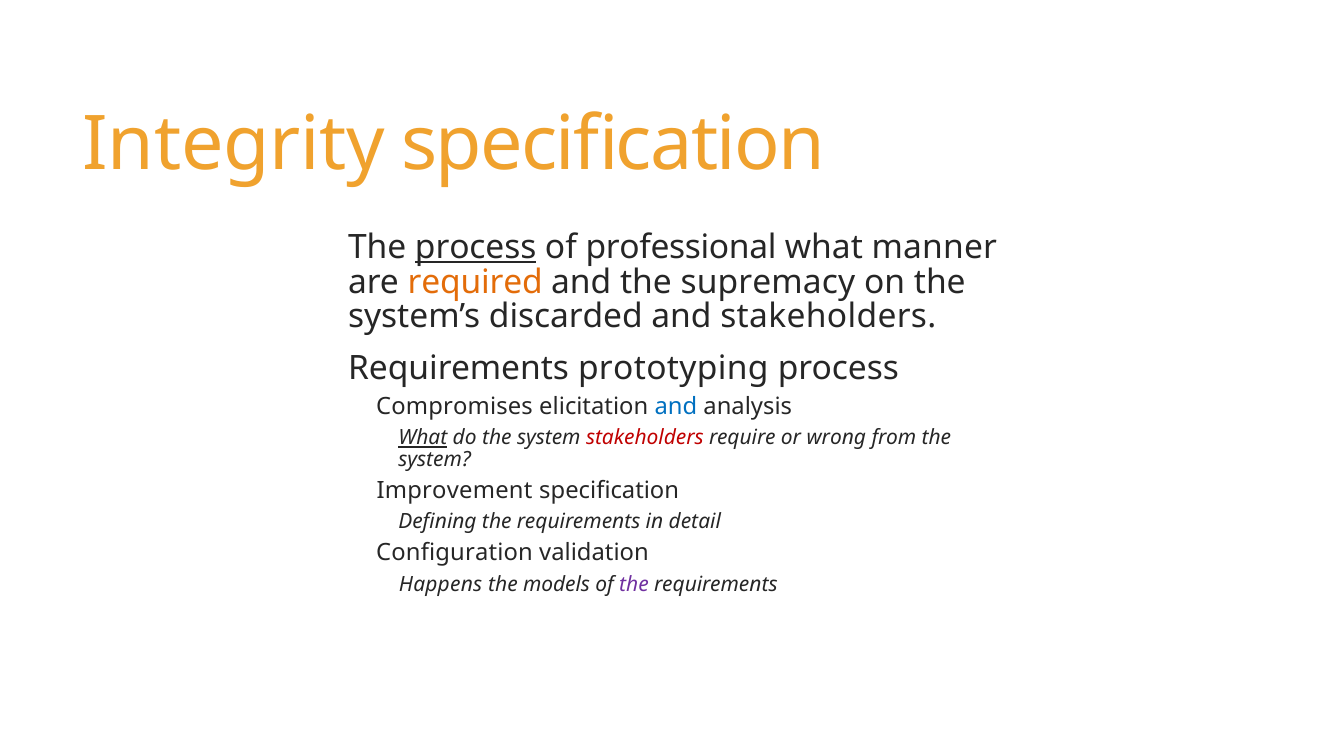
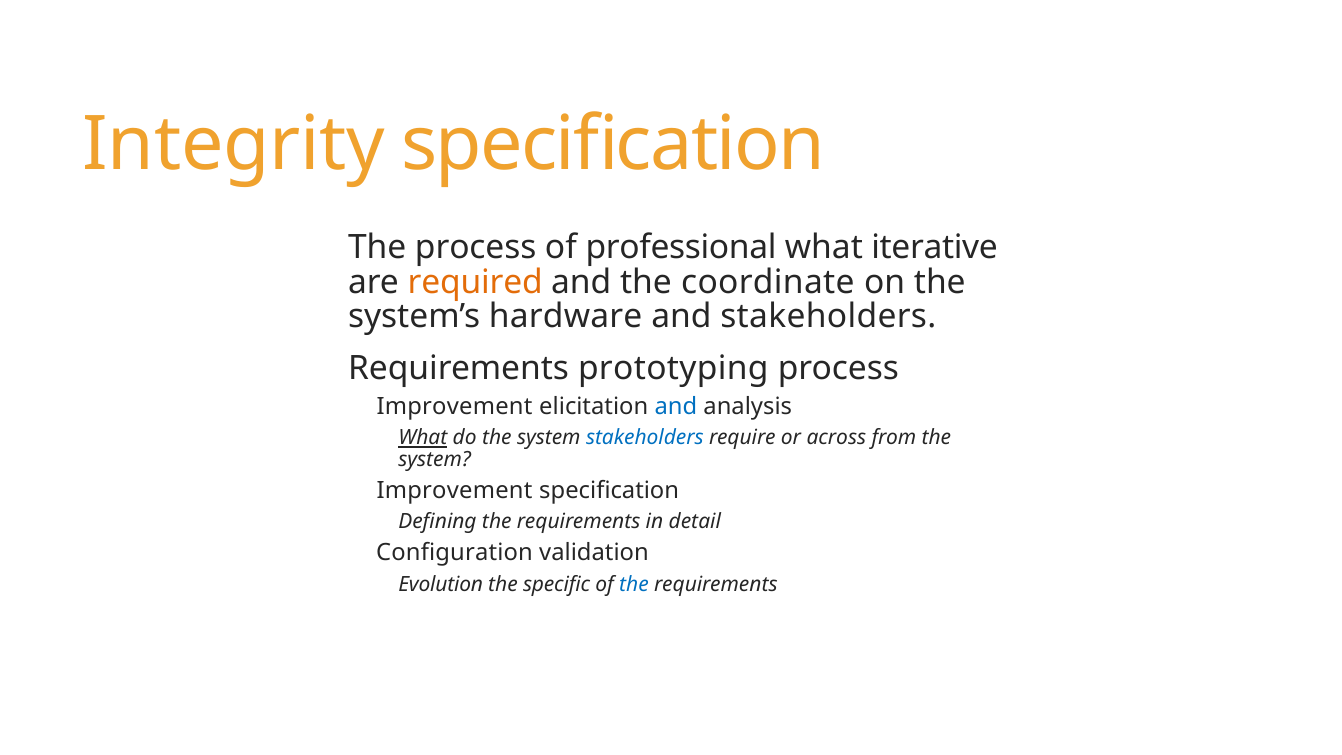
process at (476, 248) underline: present -> none
manner: manner -> iterative
supremacy: supremacy -> coordinate
discarded: discarded -> hardware
Compromises at (455, 407): Compromises -> Improvement
stakeholders at (645, 438) colour: red -> blue
wrong: wrong -> across
Happens: Happens -> Evolution
models: models -> specific
the at (634, 584) colour: purple -> blue
